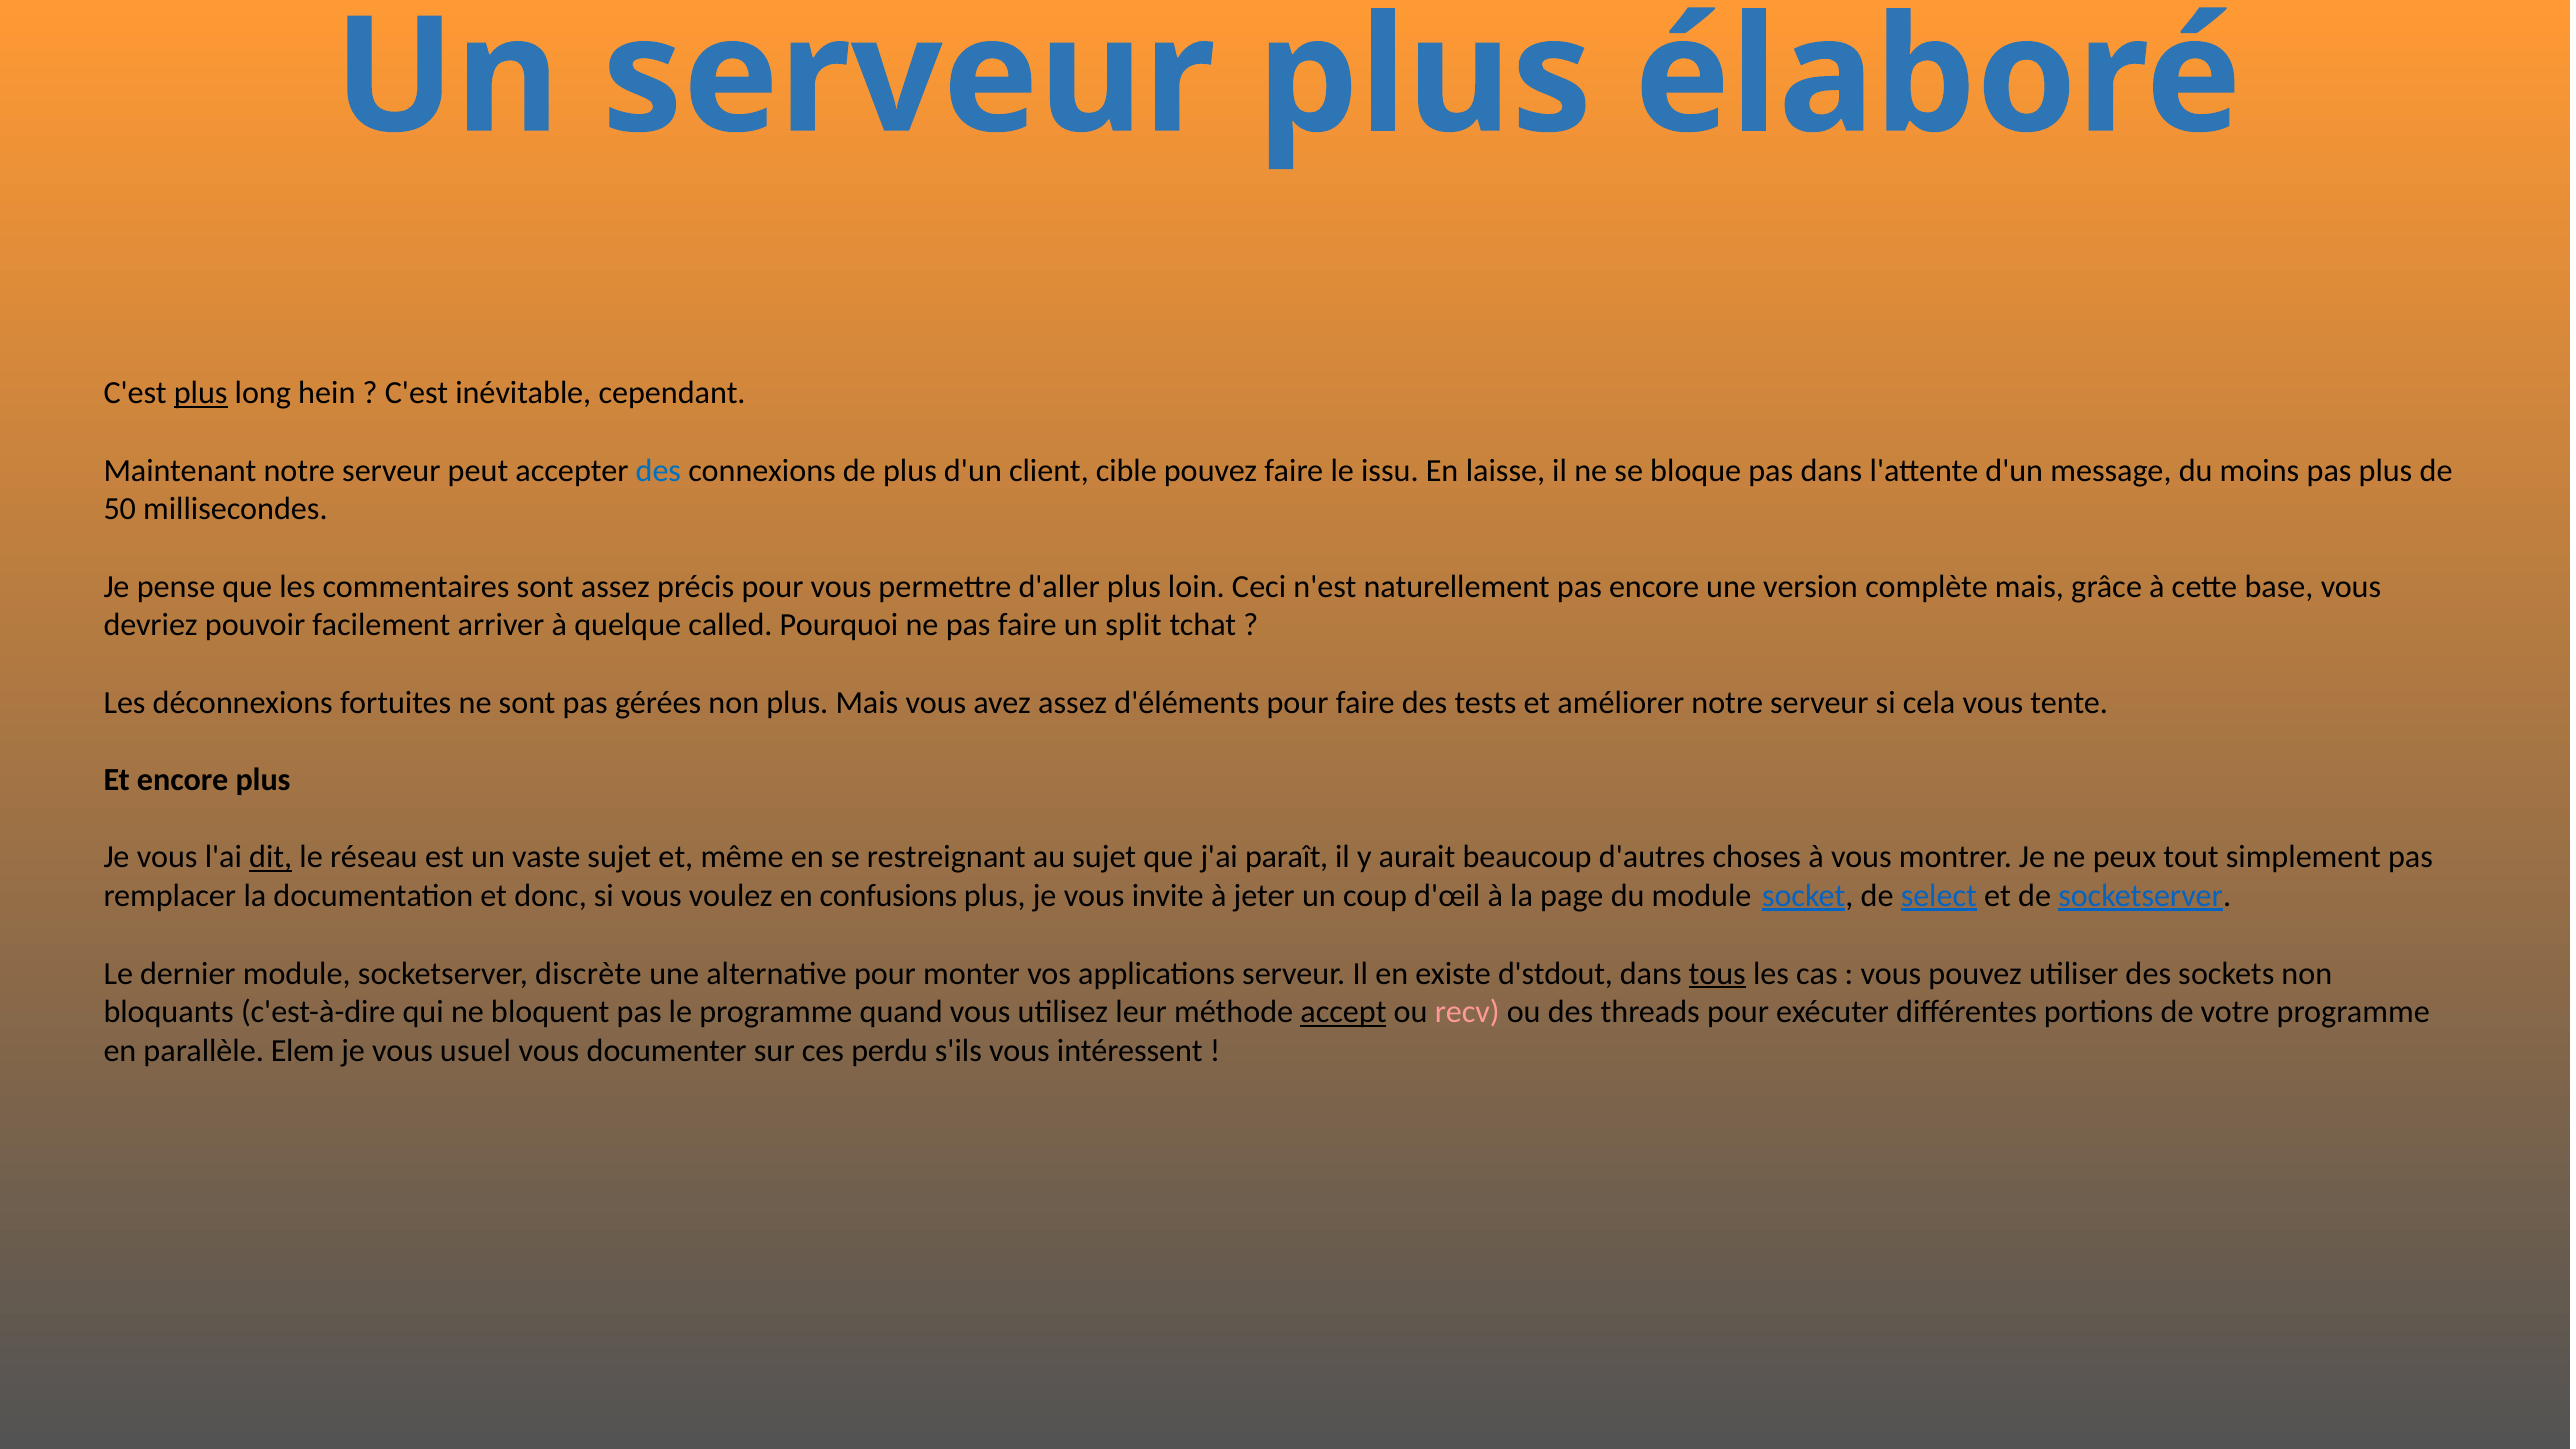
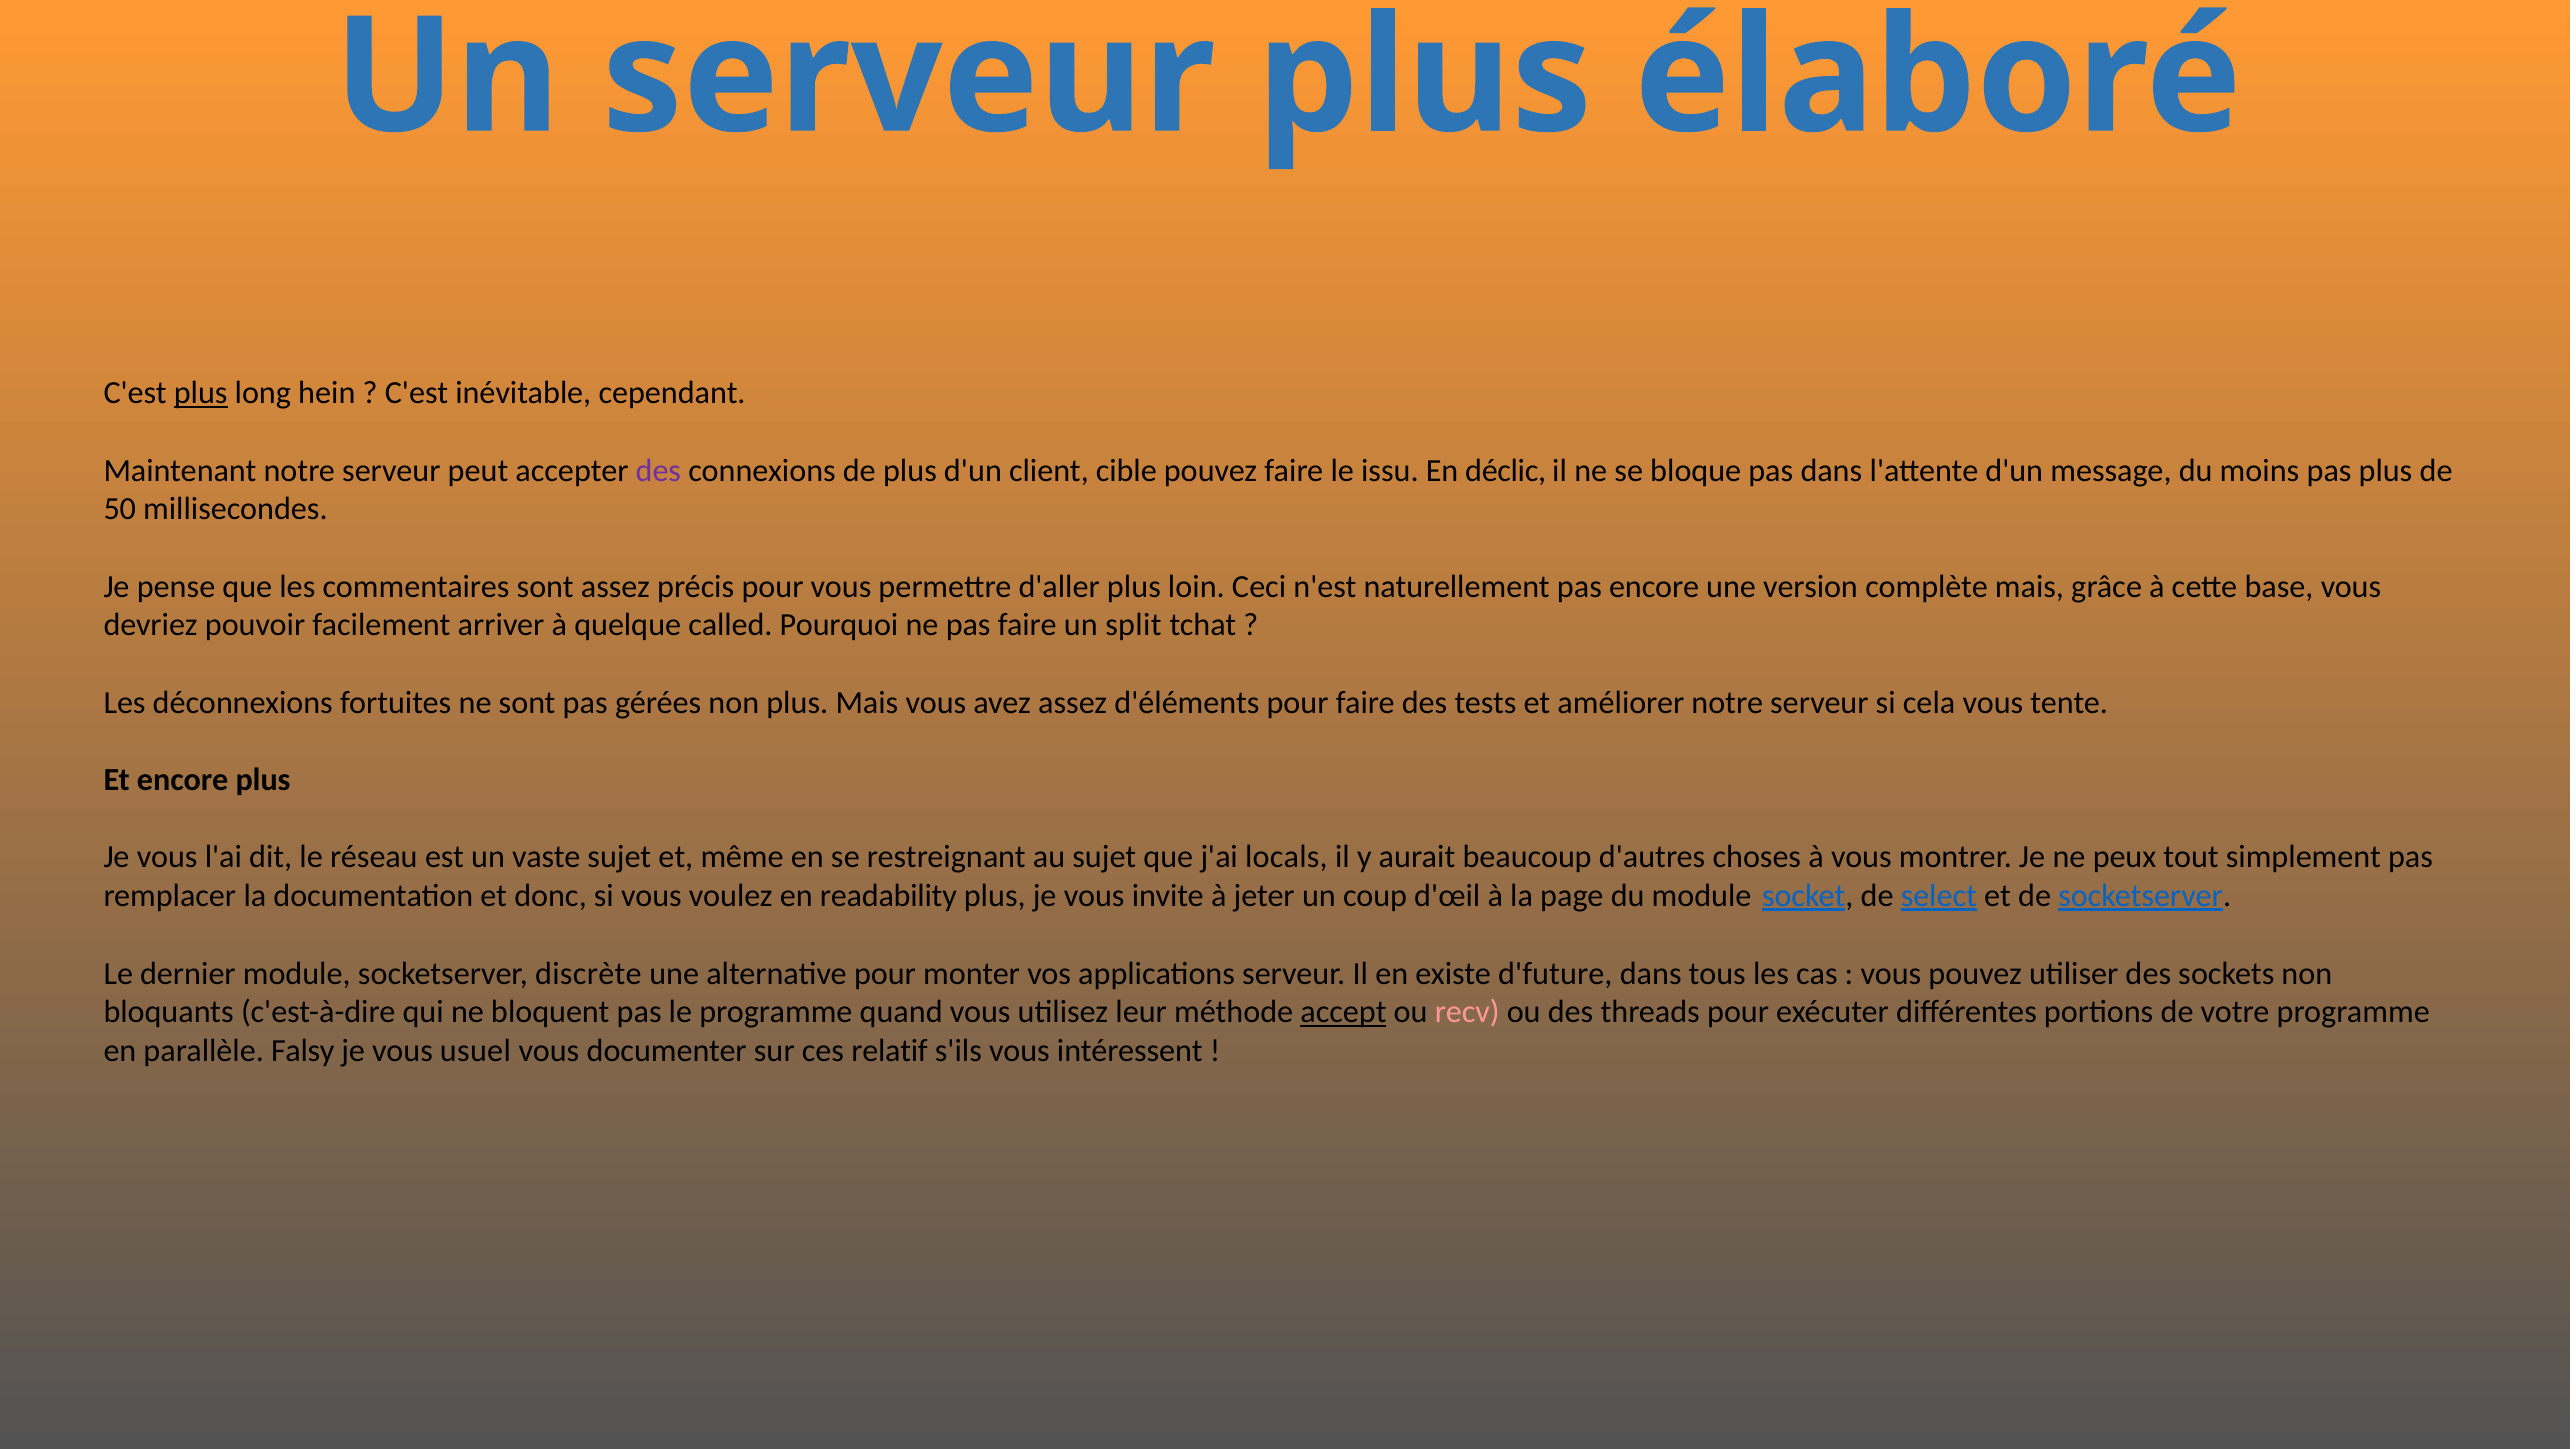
des at (658, 471) colour: blue -> purple
laisse: laisse -> déclic
dit underline: present -> none
paraît: paraît -> locals
confusions: confusions -> readability
d'stdout: d'stdout -> d'future
tous underline: present -> none
Elem: Elem -> Falsy
perdu: perdu -> relatif
